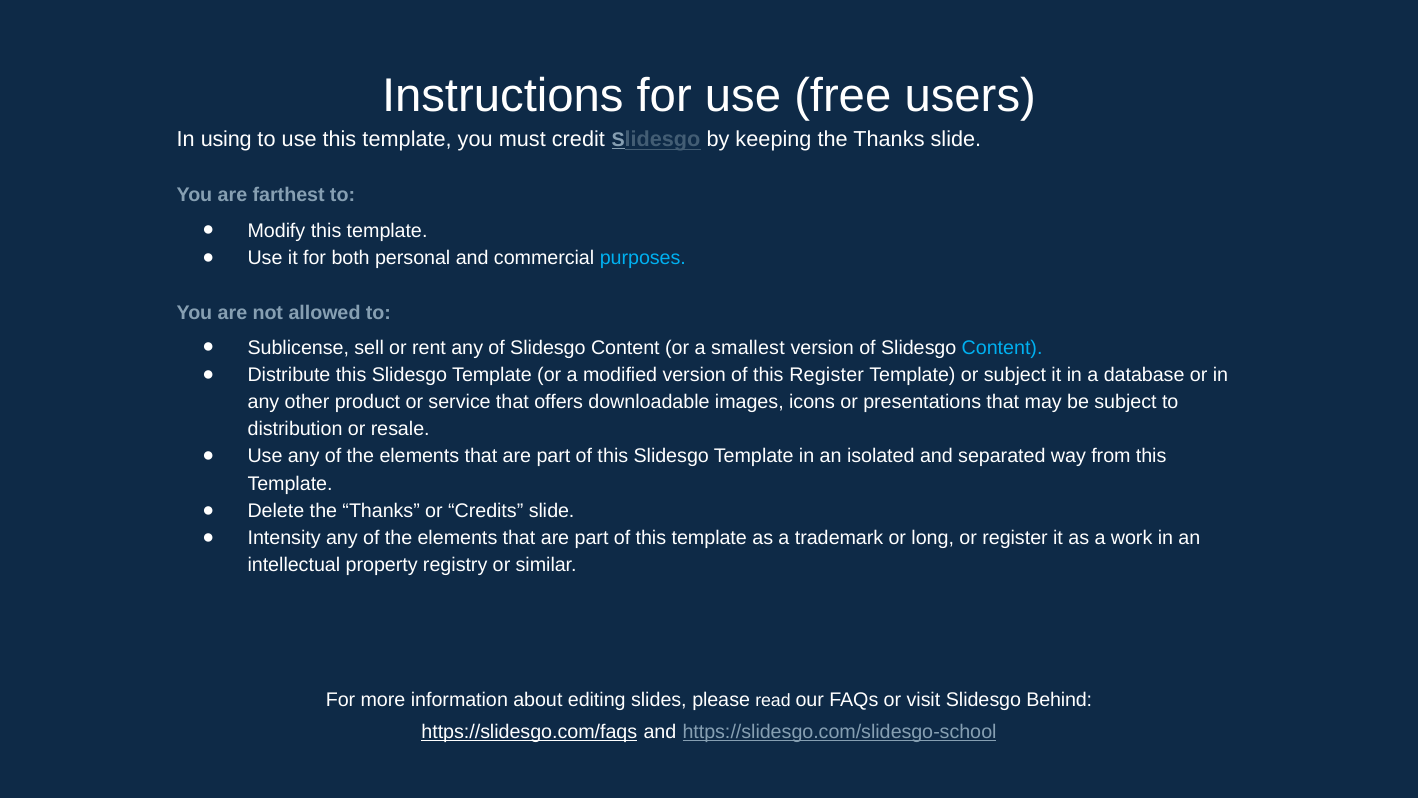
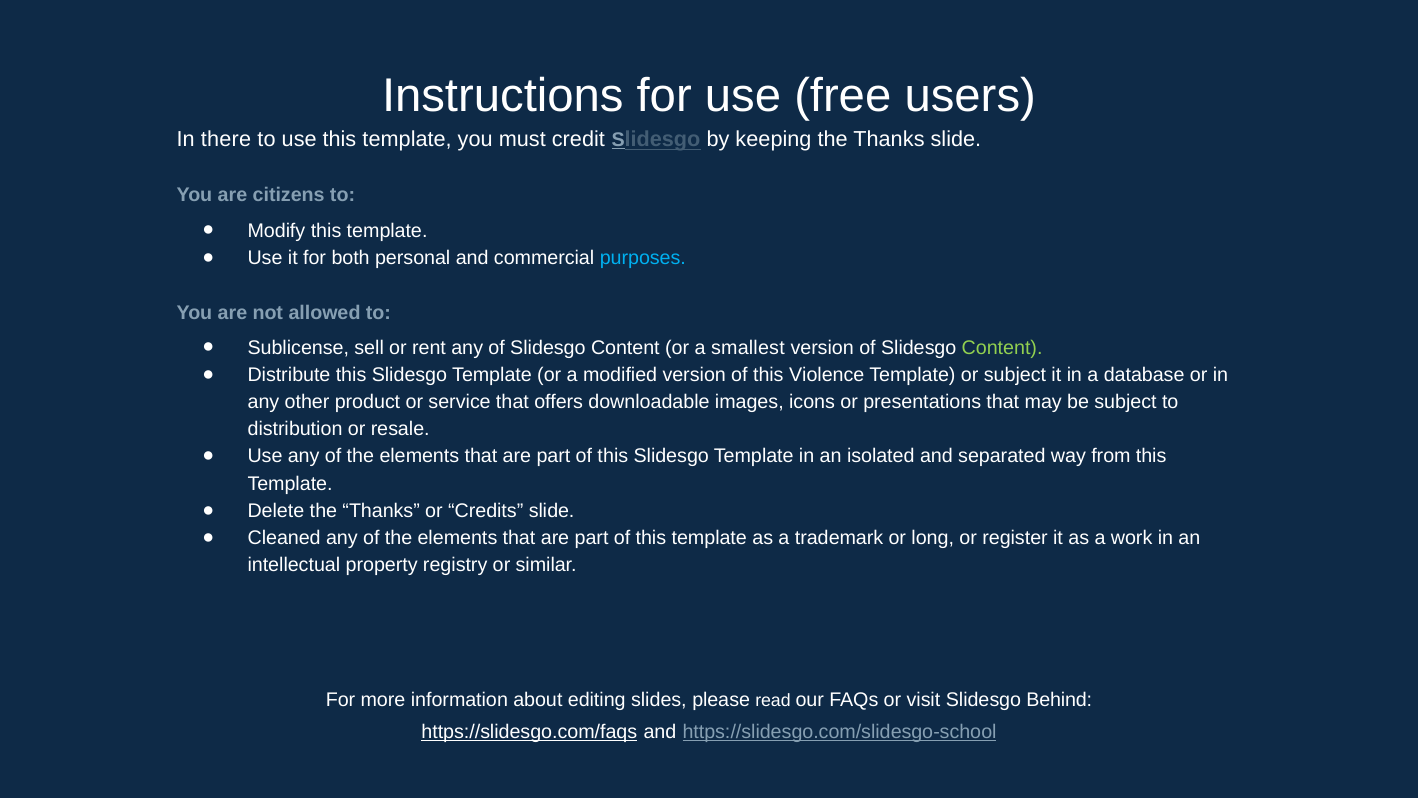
using: using -> there
farthest: farthest -> citizens
Content at (1002, 347) colour: light blue -> light green
this Register: Register -> Violence
Intensity: Intensity -> Cleaned
